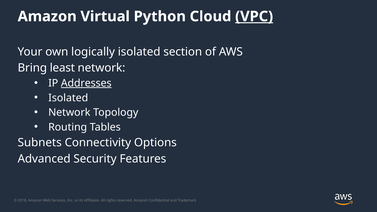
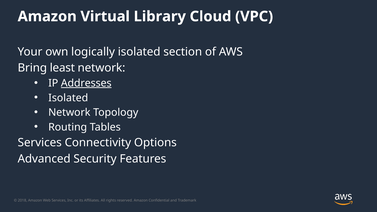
Python: Python -> Library
VPC underline: present -> none
Subnets at (40, 143): Subnets -> Services
